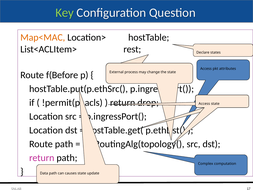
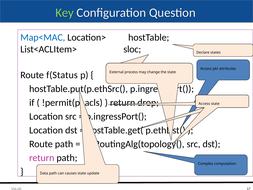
Map<MAC colour: orange -> blue
rest: rest -> sloc
f(Before: f(Before -> f(Status
